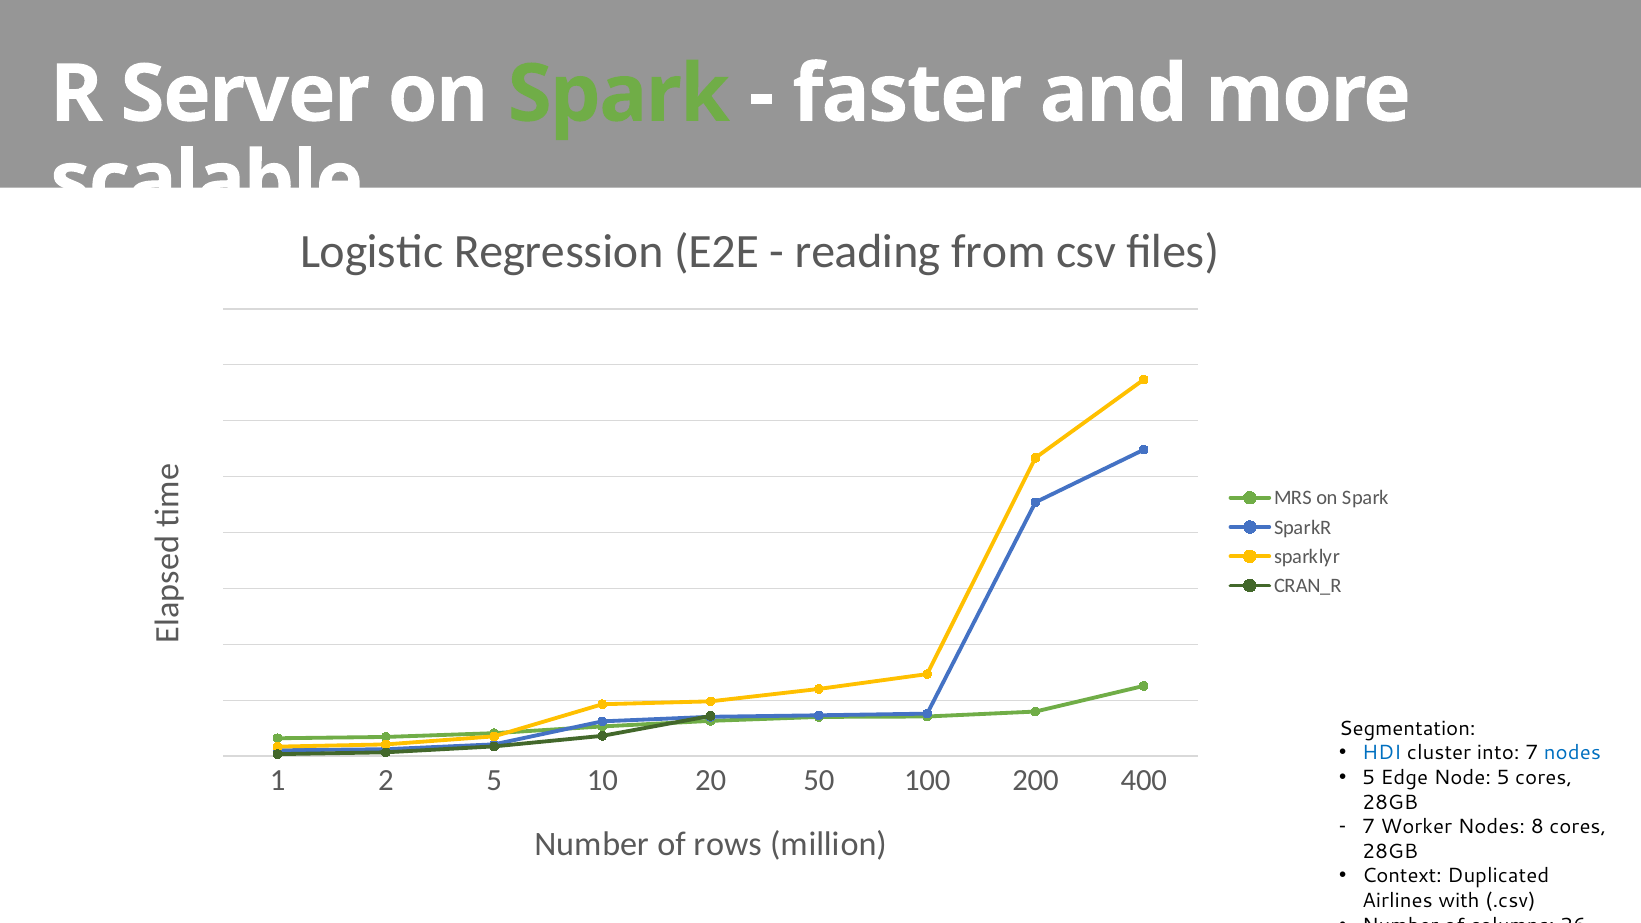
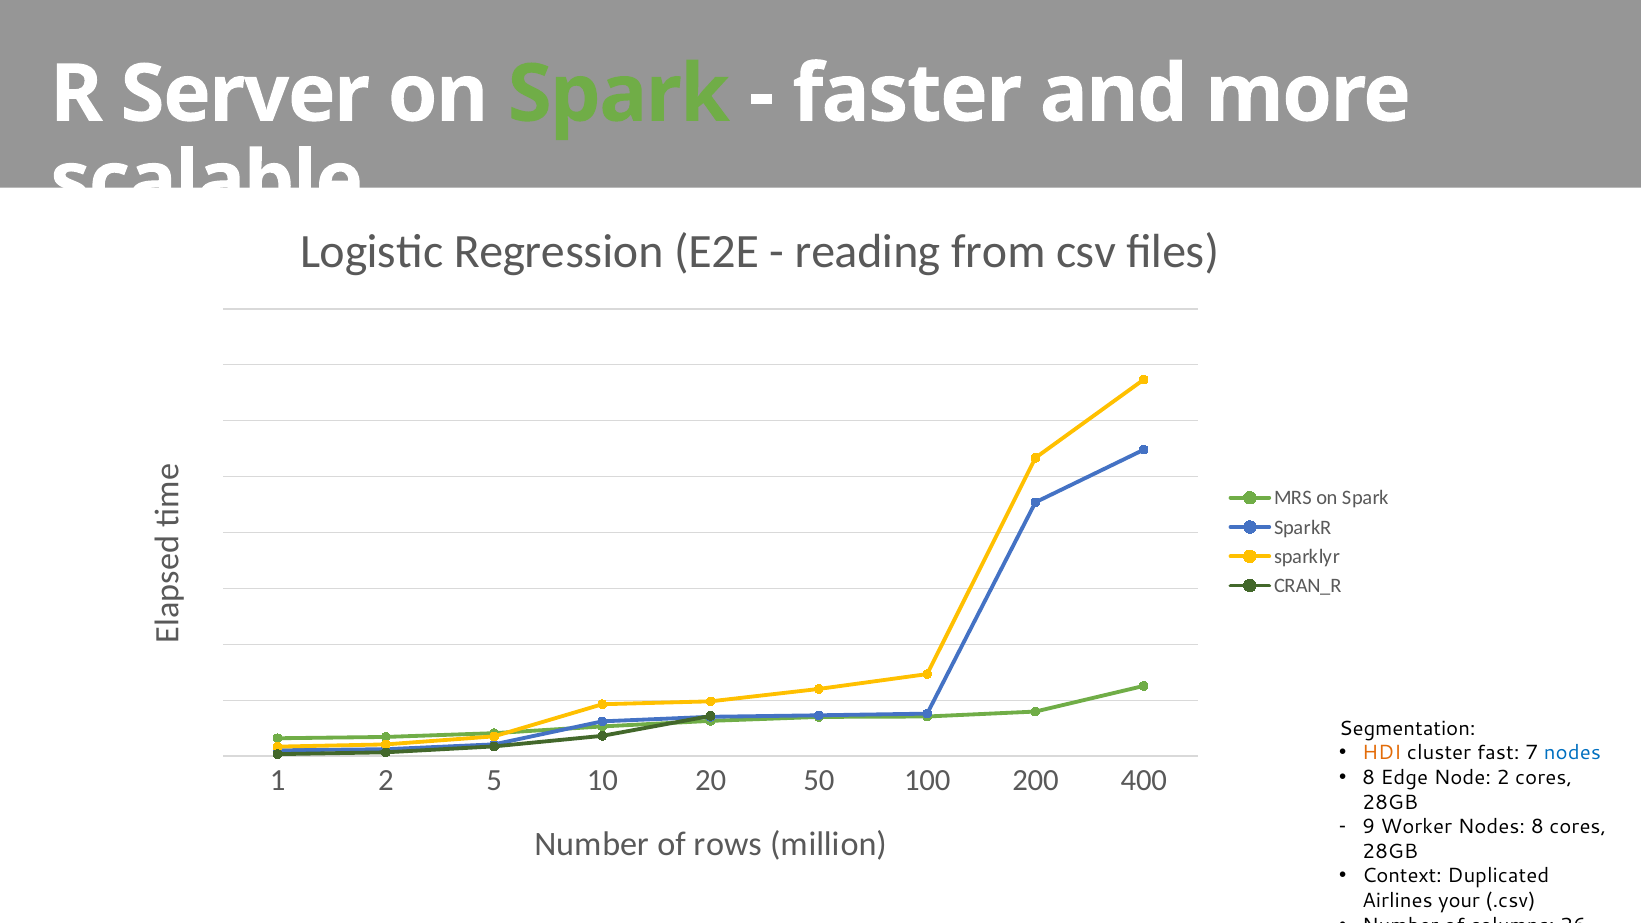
HDI colour: blue -> orange
into: into -> fast
5 at (1369, 778): 5 -> 8
Node 5: 5 -> 2
7 at (1369, 827): 7 -> 9
with: with -> your
